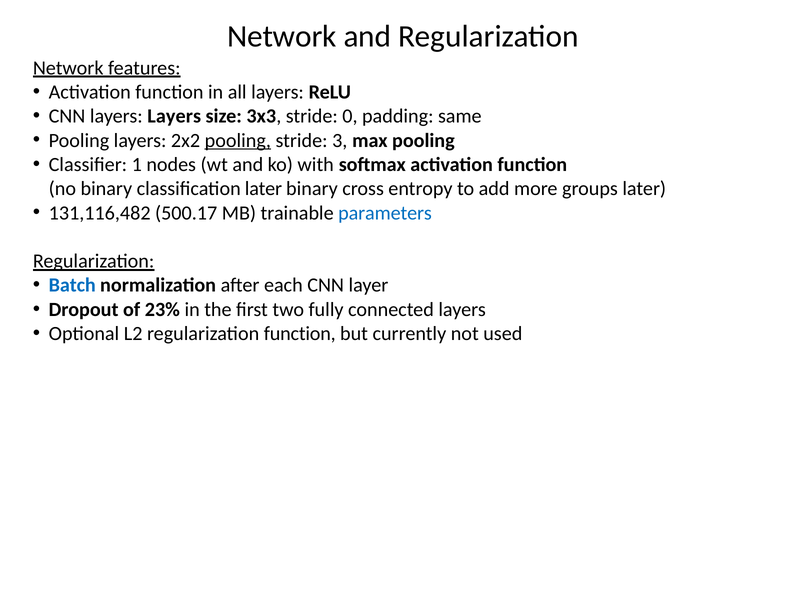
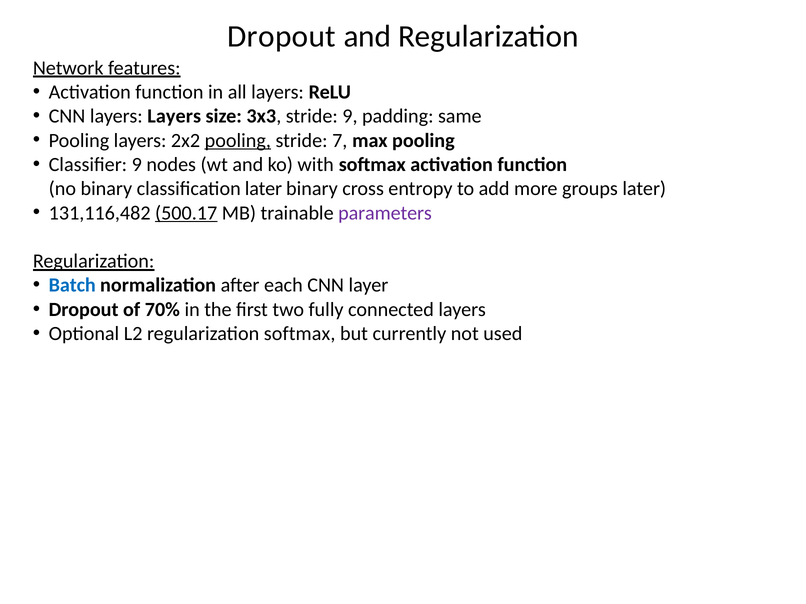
Network at (282, 37): Network -> Dropout
stride 0: 0 -> 9
3: 3 -> 7
Classifier 1: 1 -> 9
500.17 underline: none -> present
parameters colour: blue -> purple
23%: 23% -> 70%
regularization function: function -> softmax
